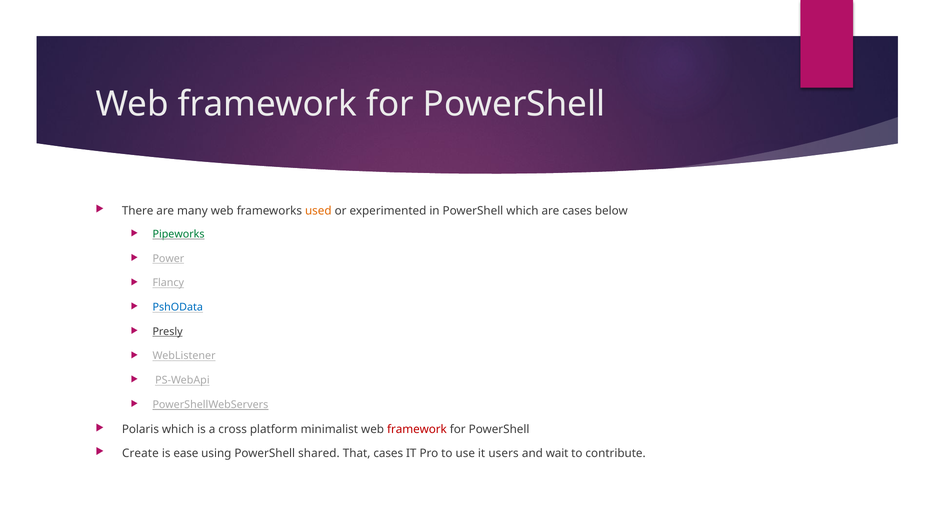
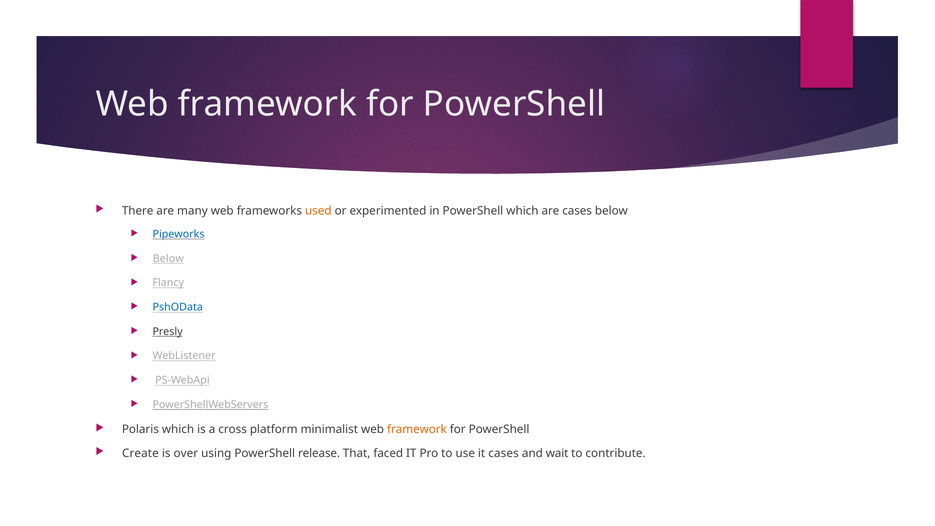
Pipeworks colour: green -> blue
Power at (168, 258): Power -> Below
framework at (417, 430) colour: red -> orange
ease: ease -> over
shared: shared -> release
That cases: cases -> faced
it users: users -> cases
